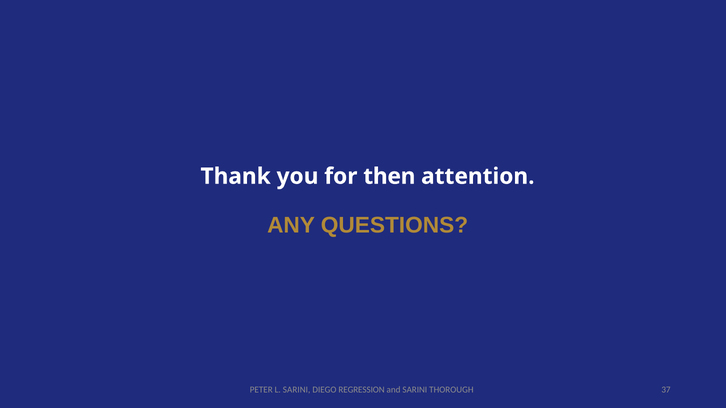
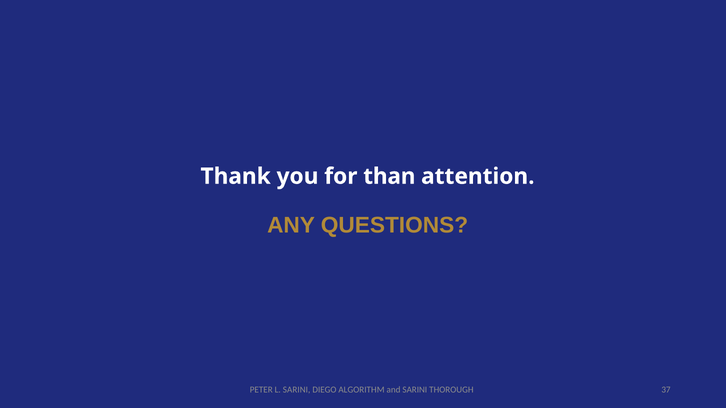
then: then -> than
REGRESSION: REGRESSION -> ALGORITHM
